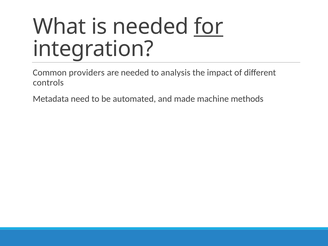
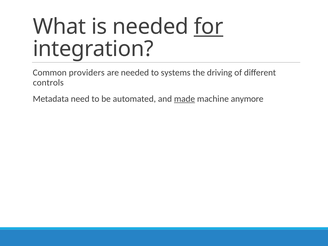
analysis: analysis -> systems
impact: impact -> driving
made underline: none -> present
methods: methods -> anymore
